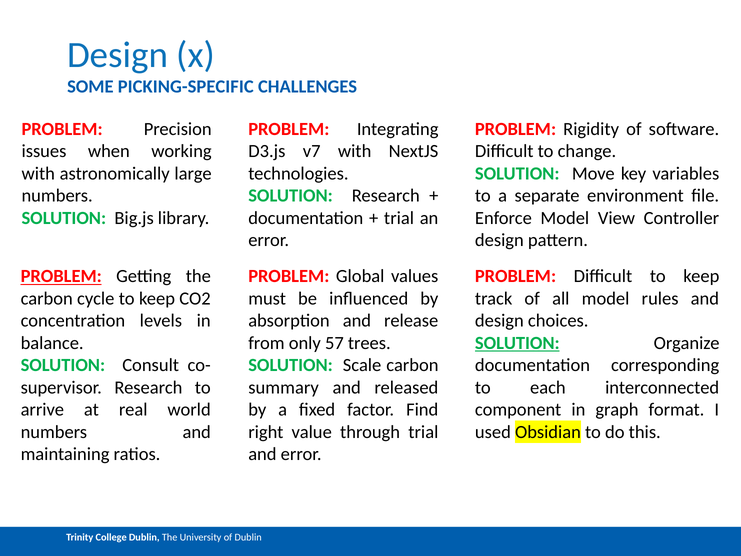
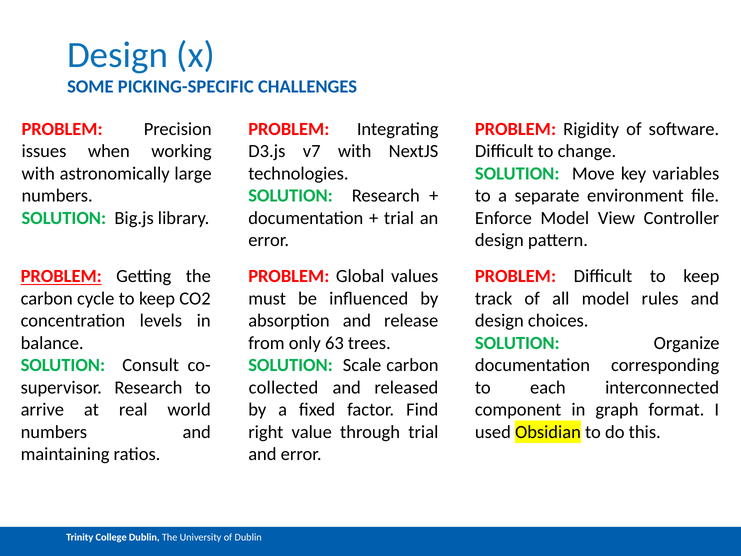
57: 57 -> 63
SOLUTION at (517, 343) underline: present -> none
summary: summary -> collected
